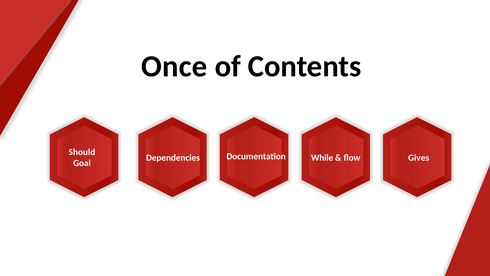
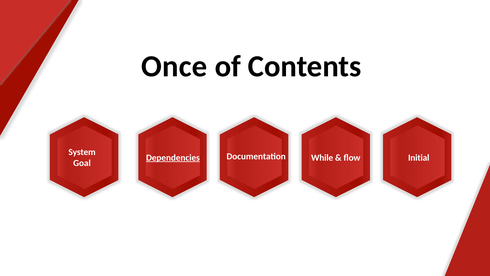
Should: Should -> System
Dependencies underline: none -> present
Gives: Gives -> Initial
